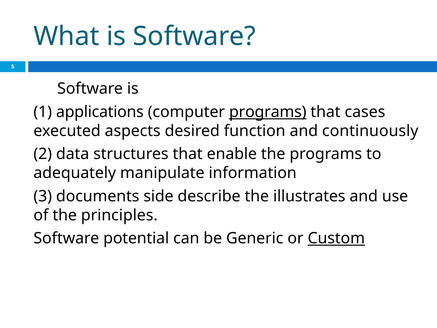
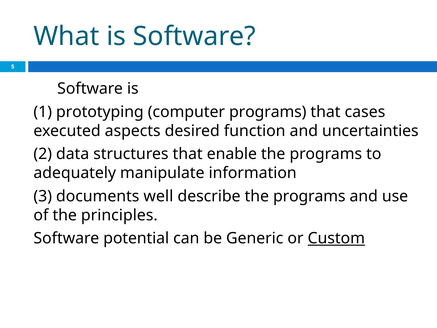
applications: applications -> prototyping
programs at (268, 112) underline: present -> none
continuously: continuously -> uncertainties
side: side -> well
describe the illustrates: illustrates -> programs
